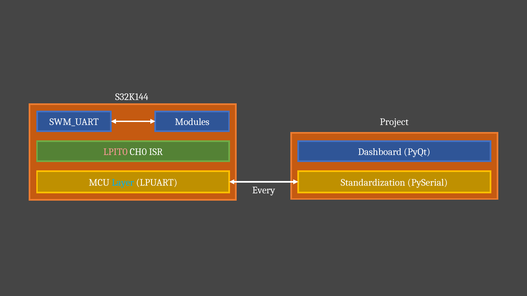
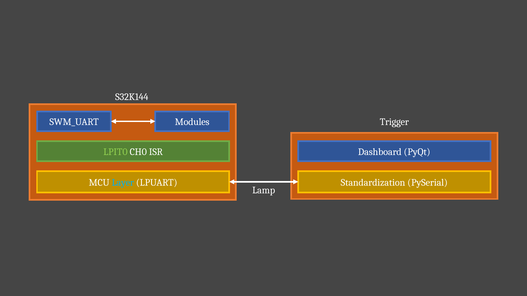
Project: Project -> Trigger
LPIT0 colour: pink -> light green
Every: Every -> Lamp
